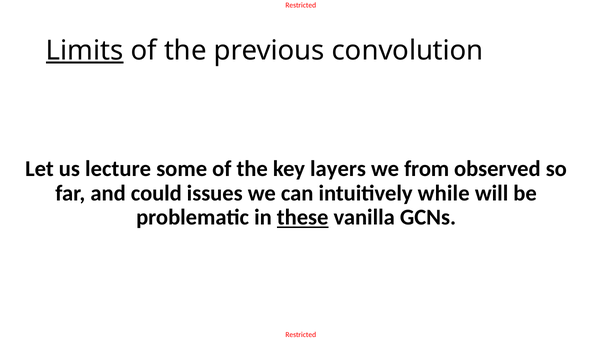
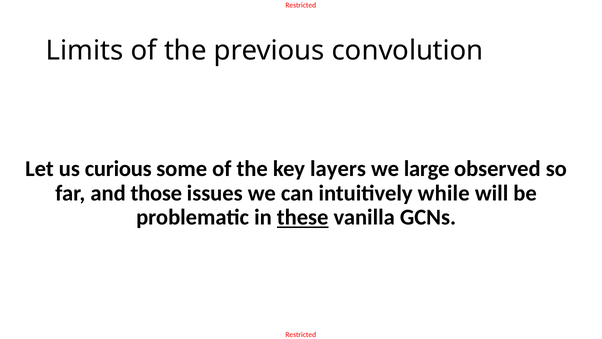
Limits underline: present -> none
lecture: lecture -> curious
from: from -> large
could: could -> those
